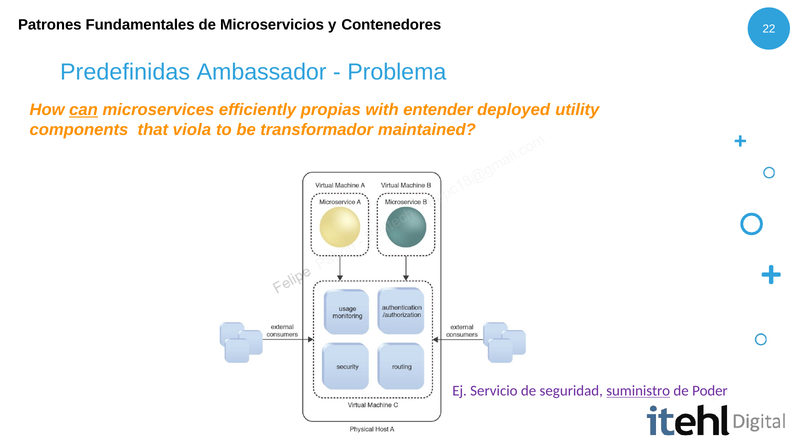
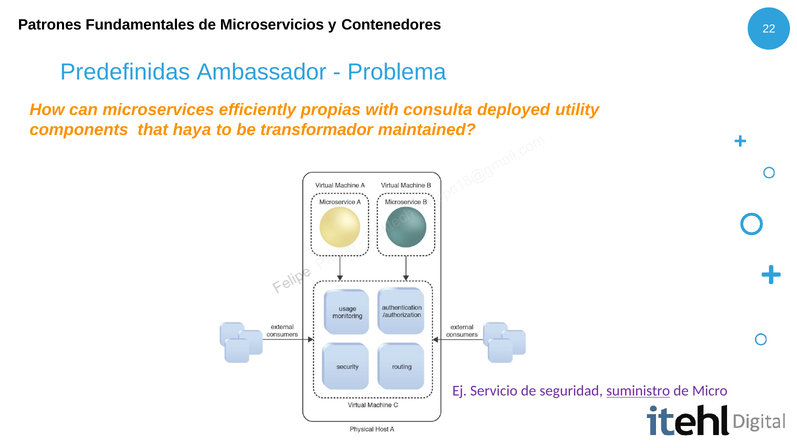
can underline: present -> none
entender: entender -> consulta
viola: viola -> haya
Poder: Poder -> Micro
